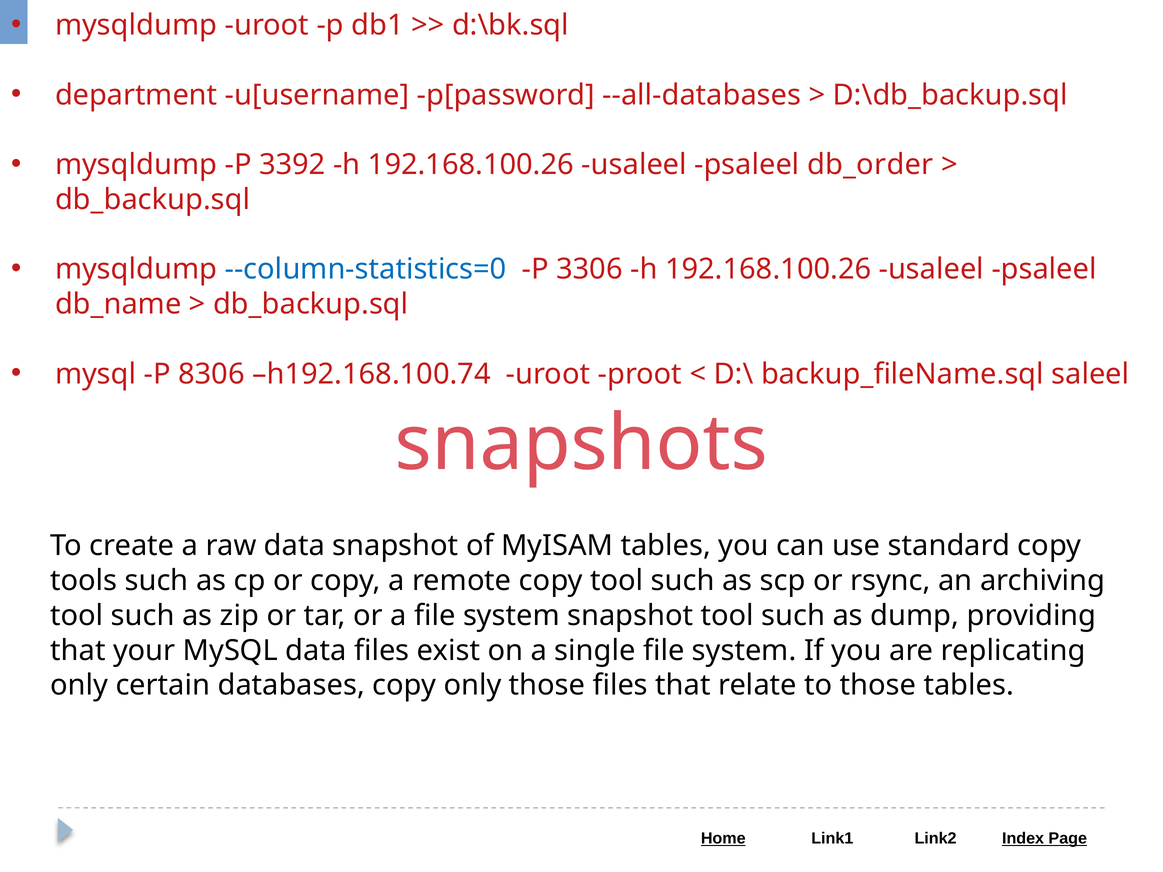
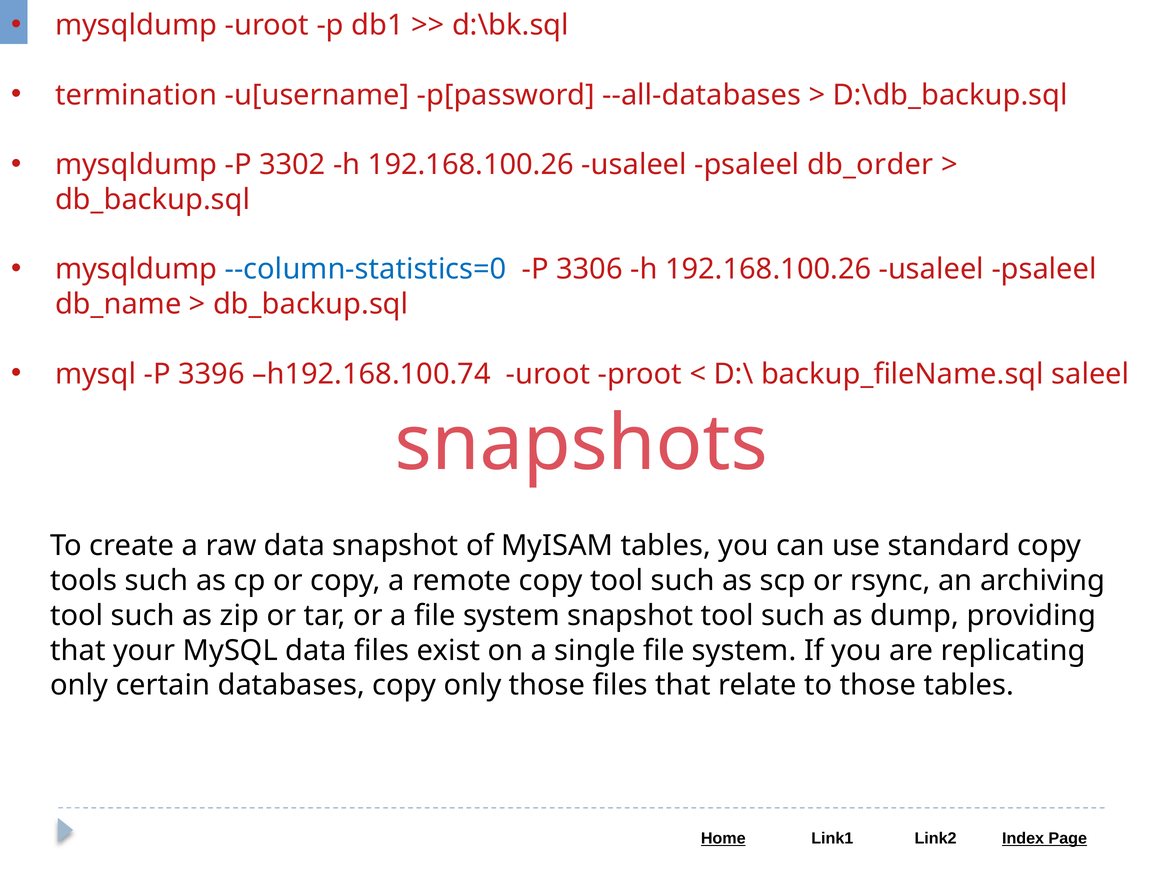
department: department -> termination
3392: 3392 -> 3302
8306: 8306 -> 3396
